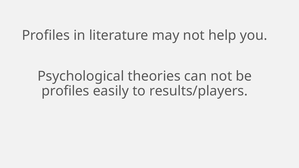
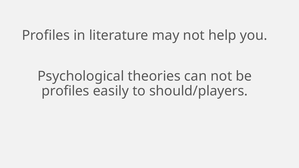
results/players: results/players -> should/players
